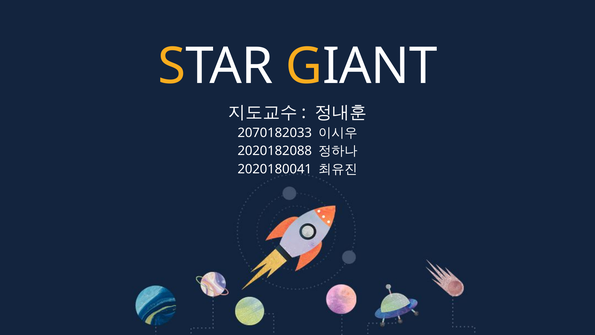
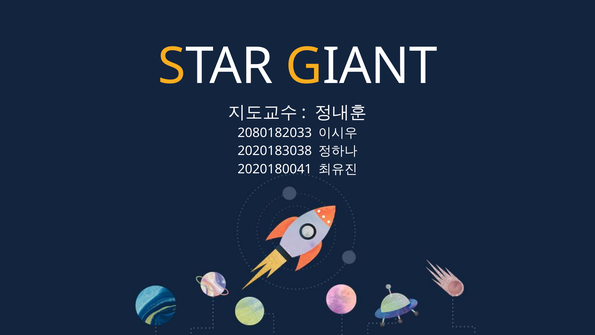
2070182033: 2070182033 -> 2080182033
2020182088: 2020182088 -> 2020183038
